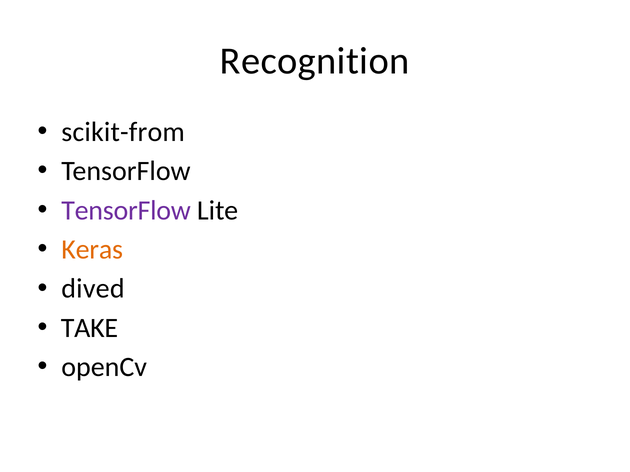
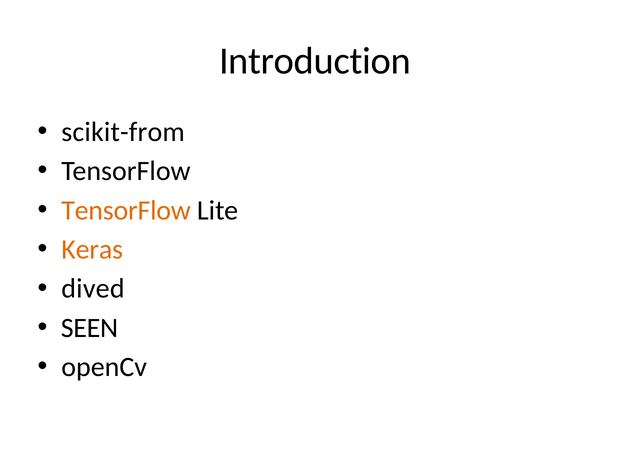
Recognition: Recognition -> Introduction
TensorFlow at (126, 211) colour: purple -> orange
TAKE: TAKE -> SEEN
